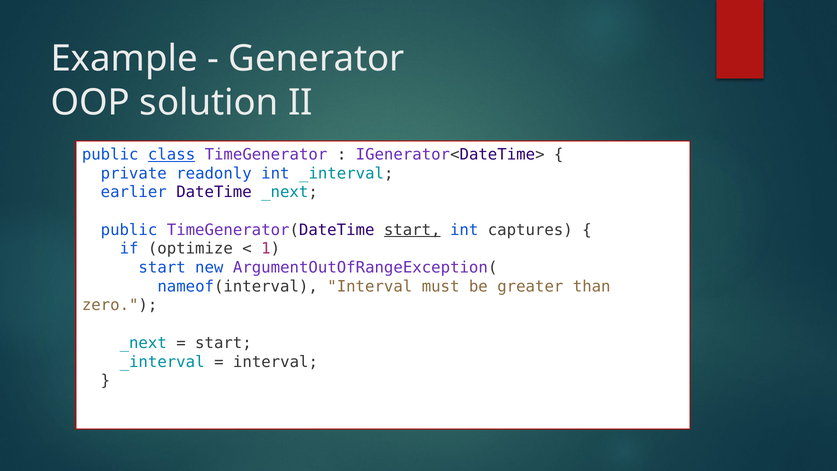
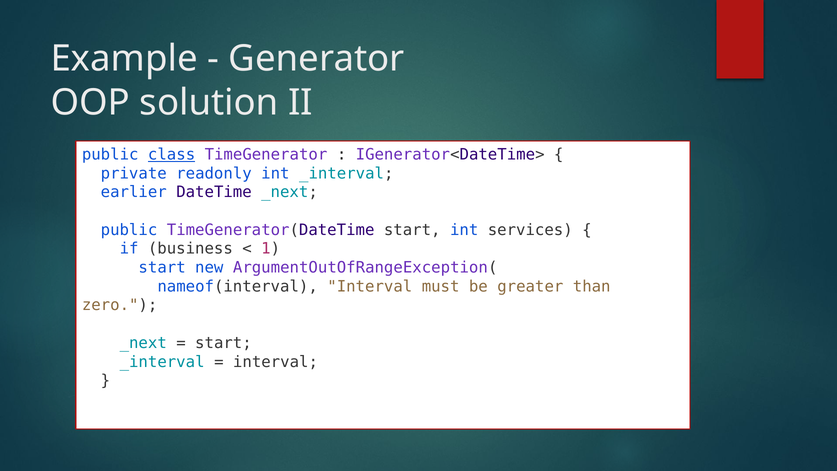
start at (412, 230) underline: present -> none
captures: captures -> services
optimize: optimize -> business
